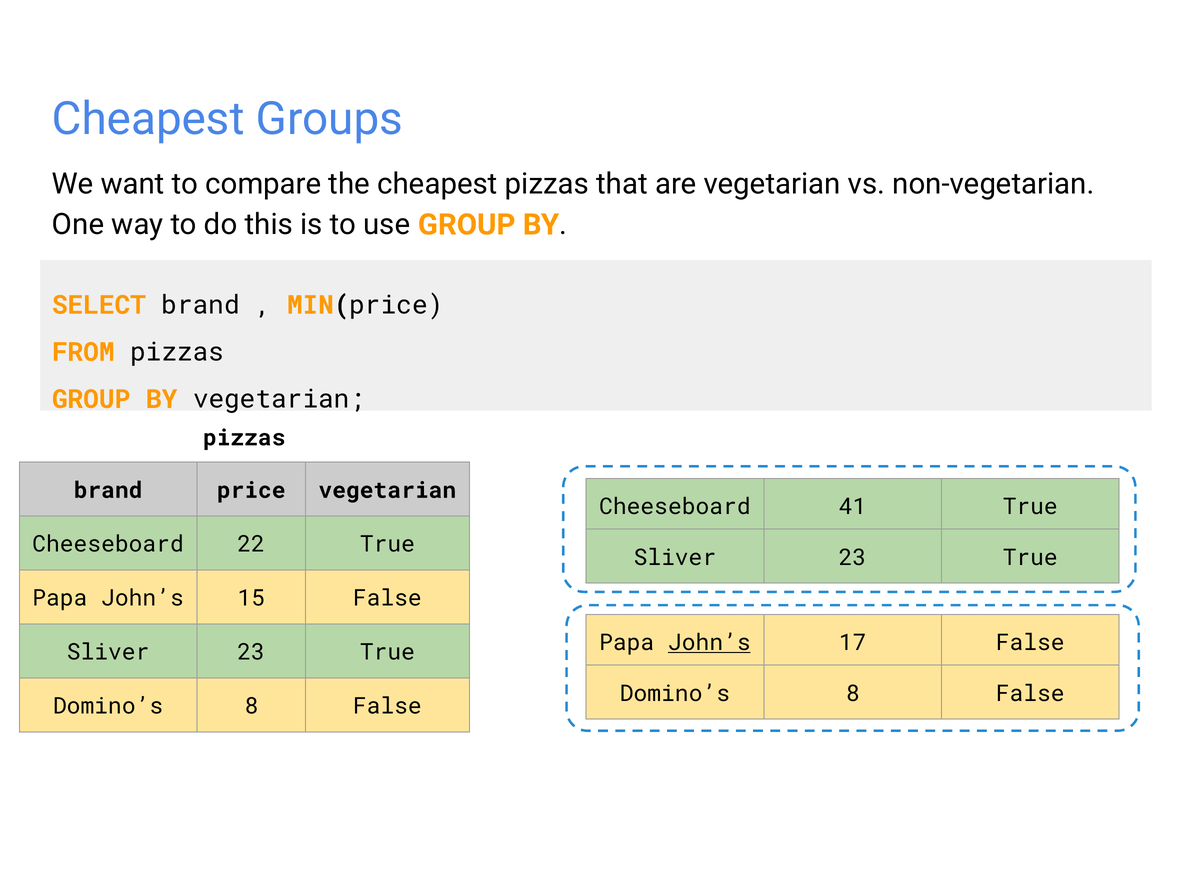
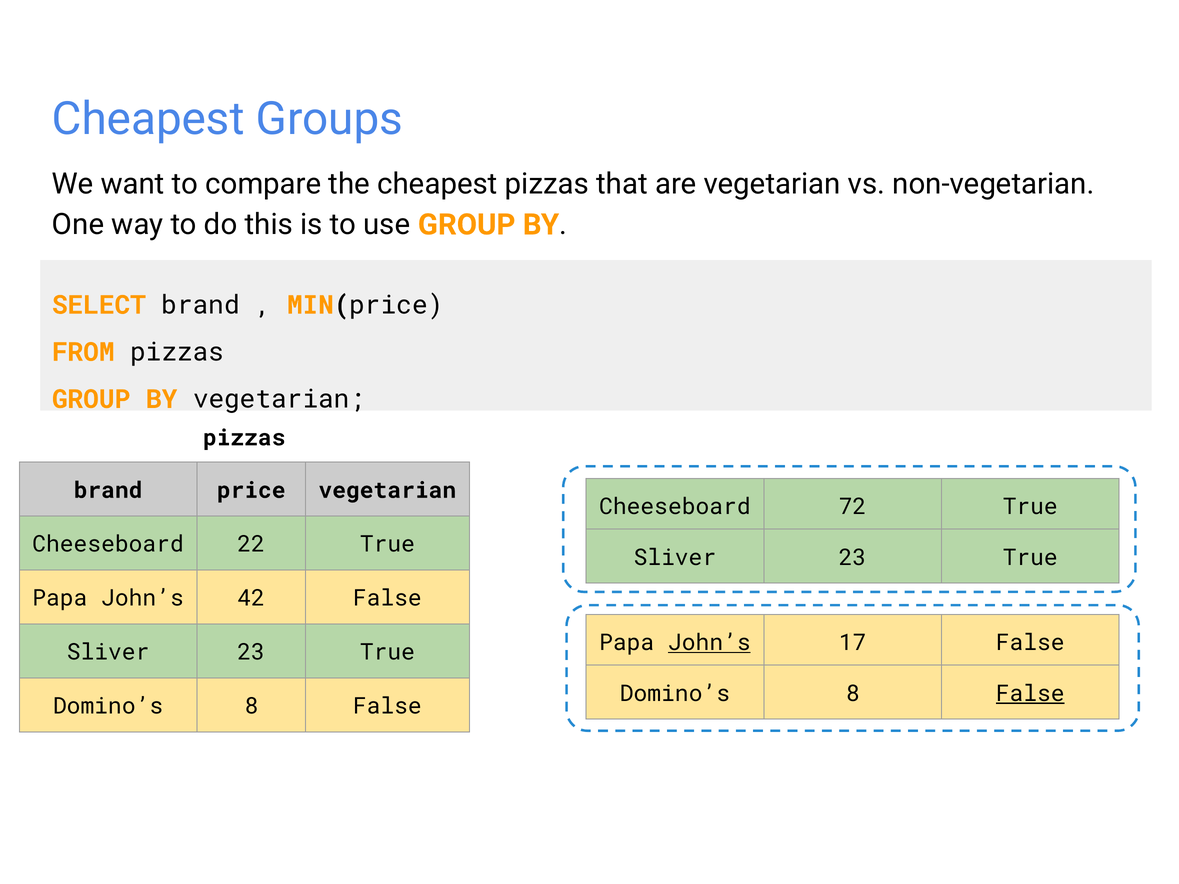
41: 41 -> 72
15: 15 -> 42
False at (1030, 694) underline: none -> present
